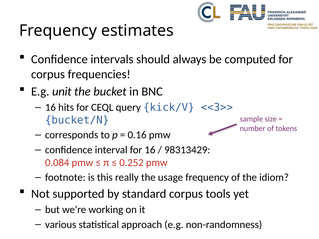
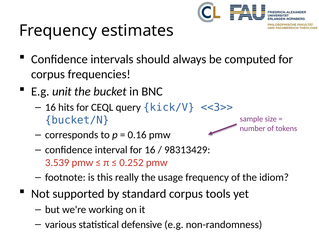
0.084: 0.084 -> 3.539
approach: approach -> defensive
